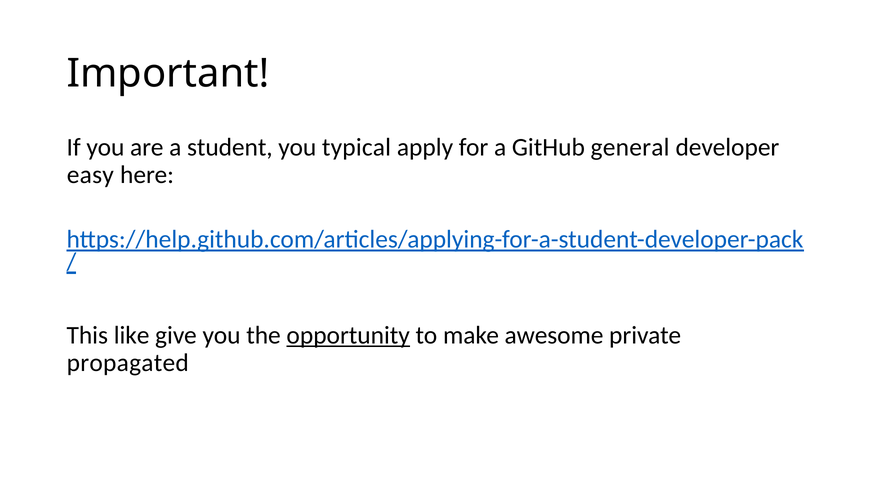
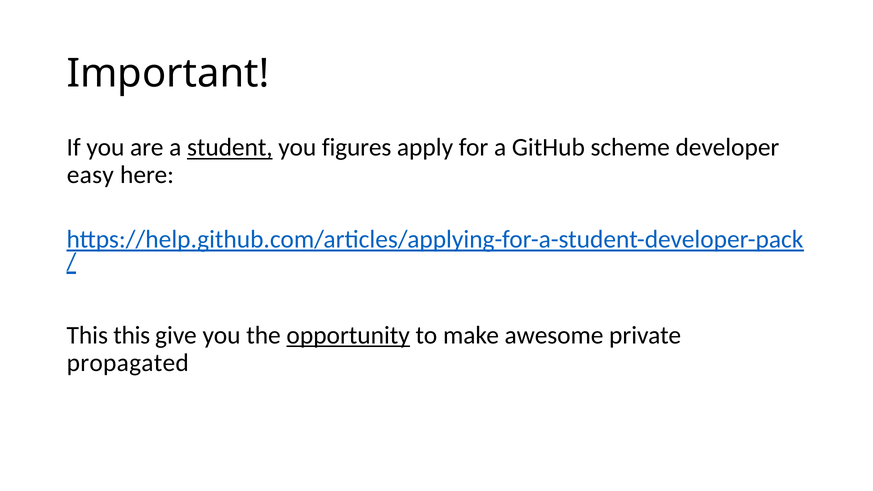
student underline: none -> present
typical: typical -> figures
general: general -> scheme
This like: like -> this
